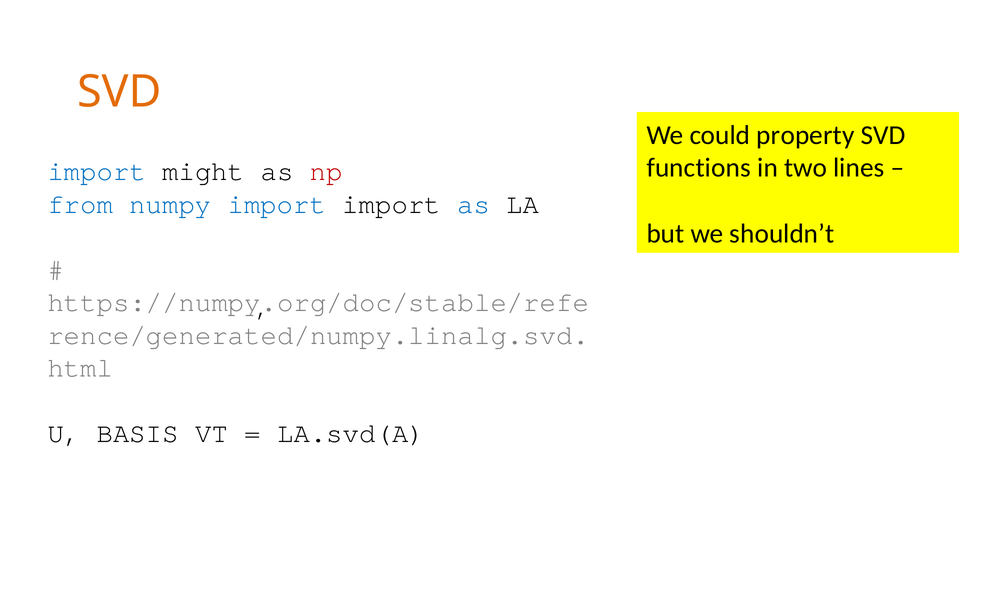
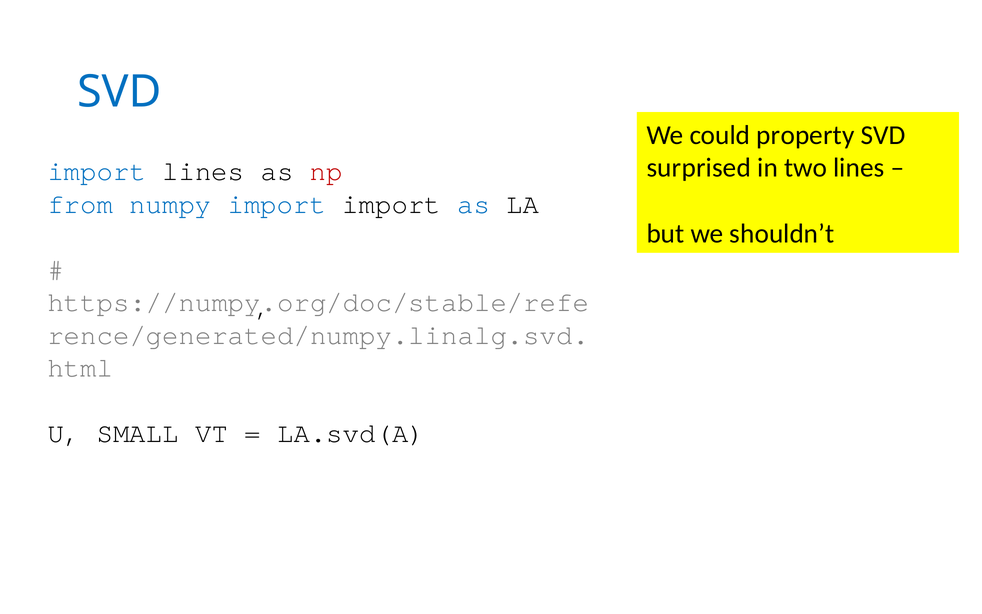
SVD at (120, 92) colour: orange -> blue
functions: functions -> surprised
import might: might -> lines
BASIS: BASIS -> SMALL
